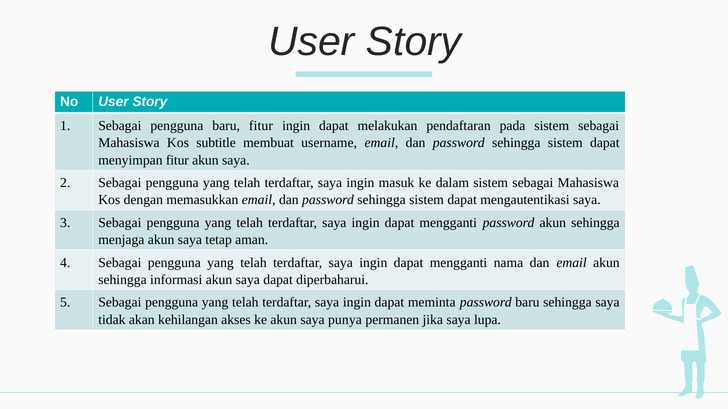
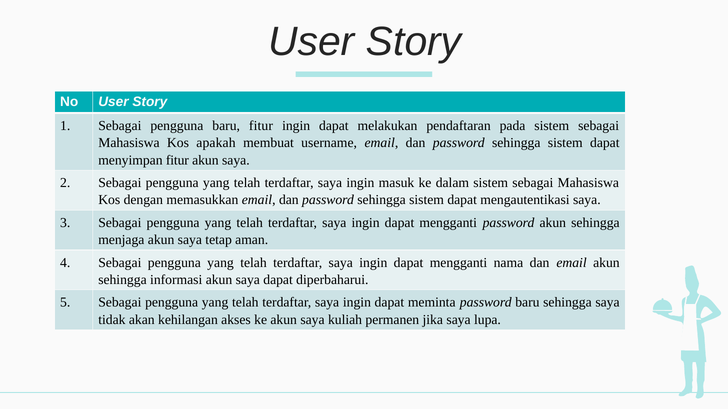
subtitle: subtitle -> apakah
punya: punya -> kuliah
